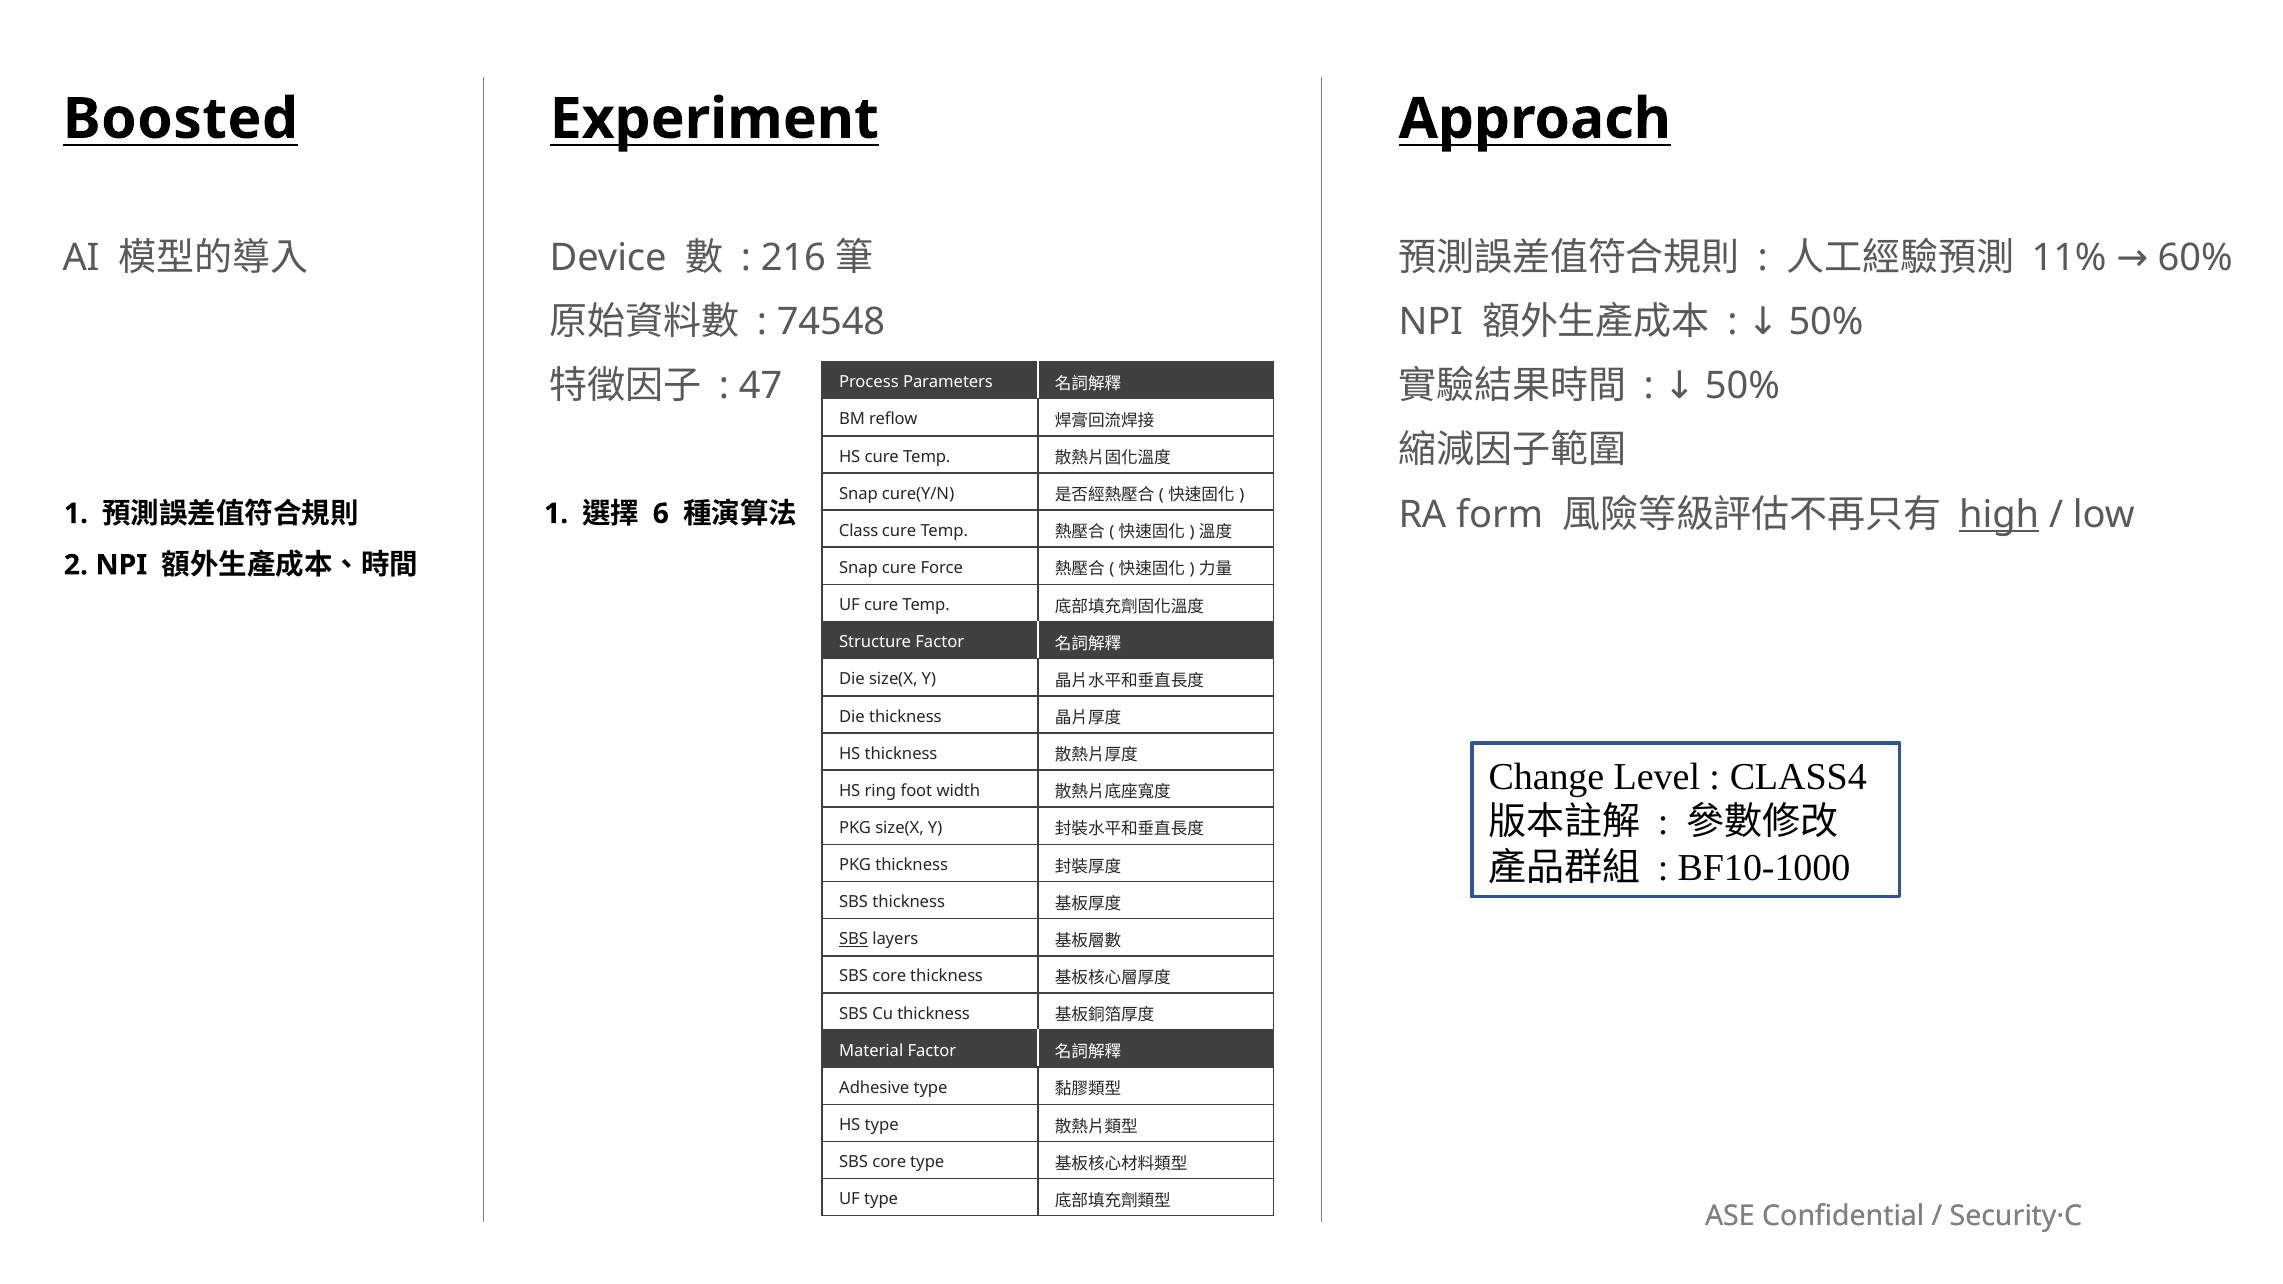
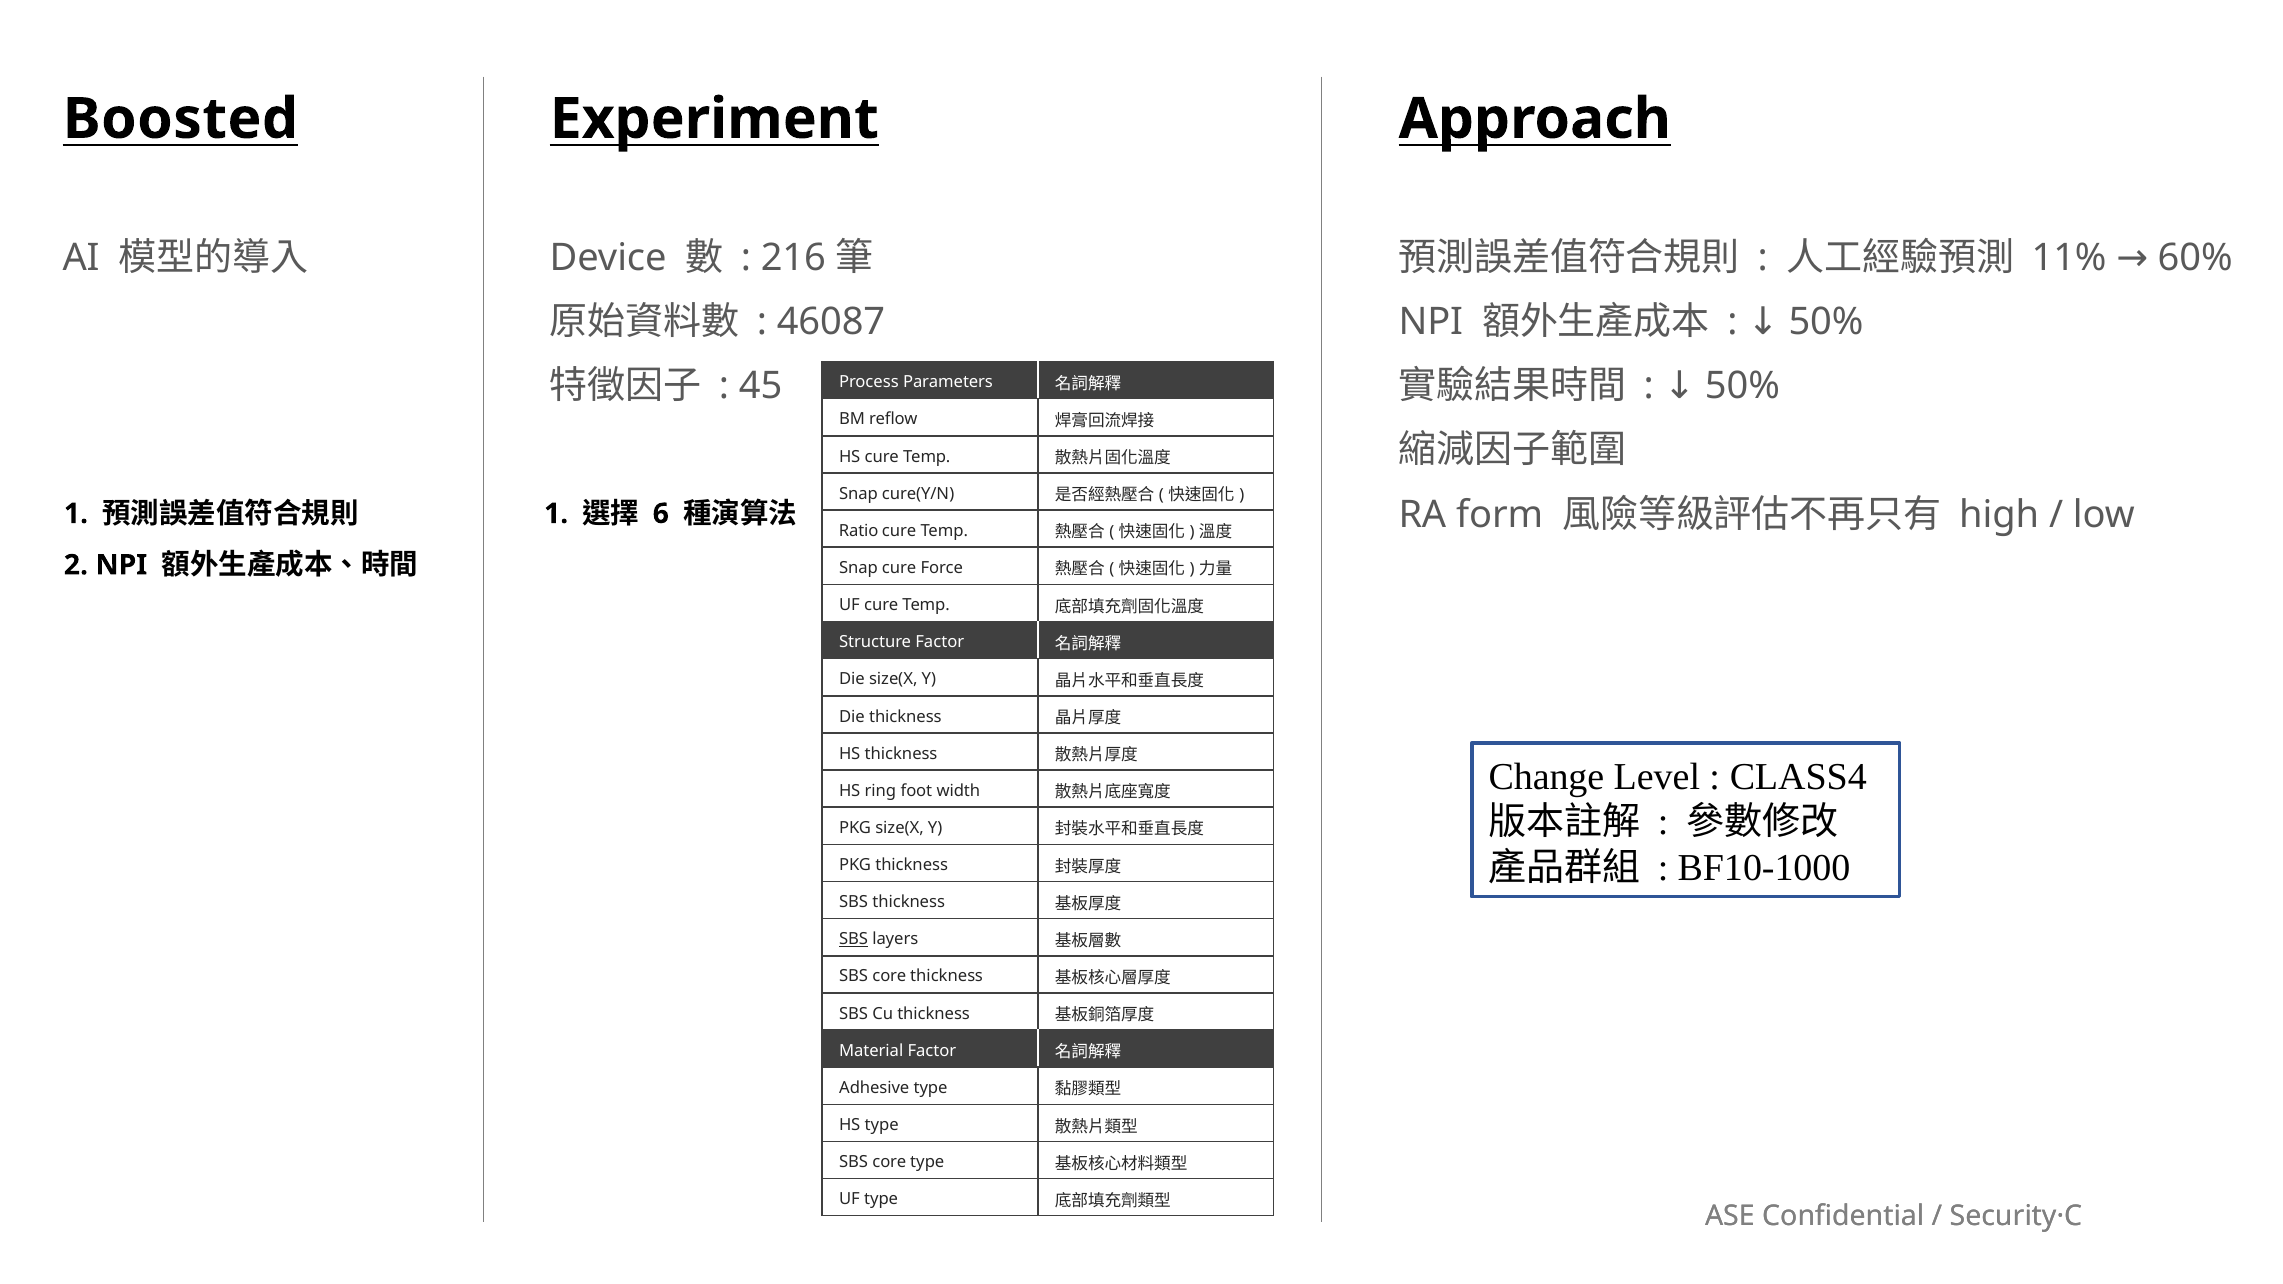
74548: 74548 -> 46087
47: 47 -> 45
high underline: present -> none
Class: Class -> Ratio
